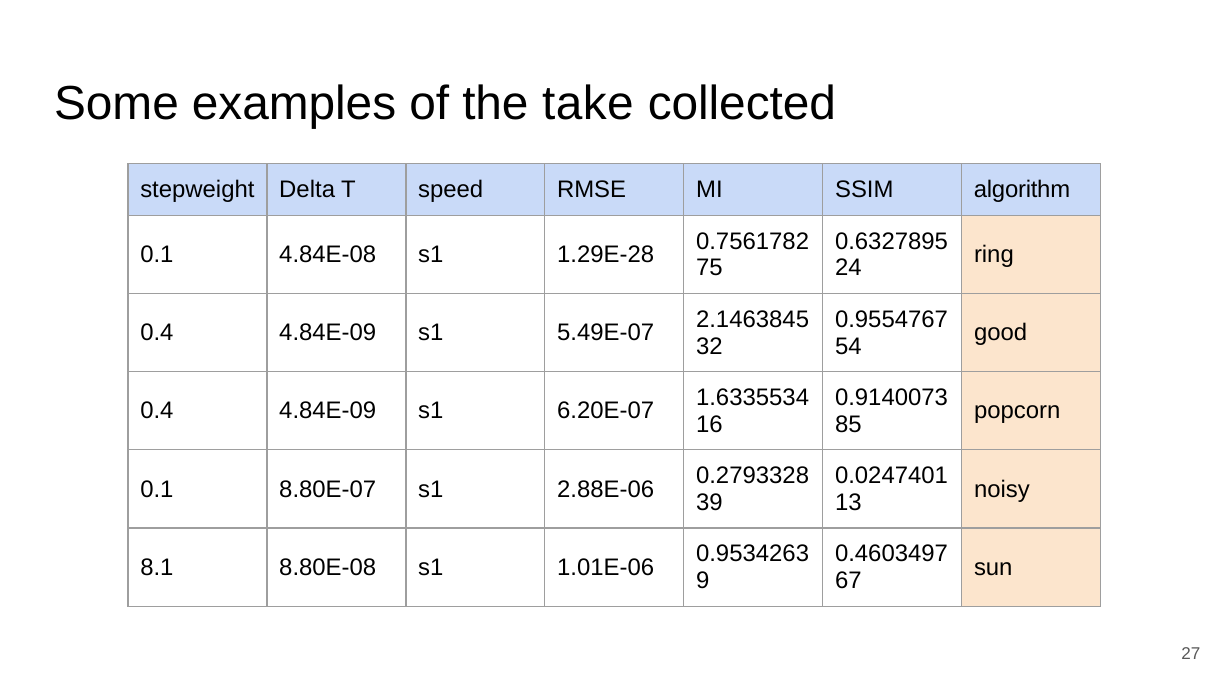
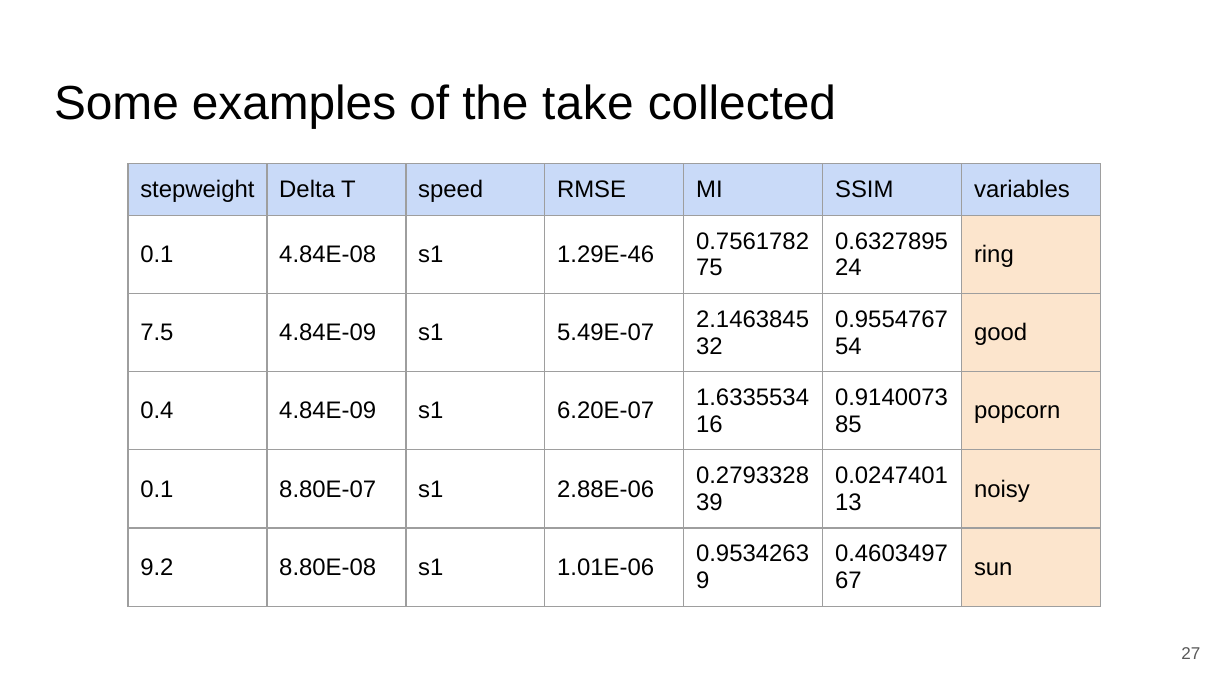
algorithm: algorithm -> variables
1.29E-28: 1.29E-28 -> 1.29E-46
0.4 at (157, 333): 0.4 -> 7.5
8.1: 8.1 -> 9.2
